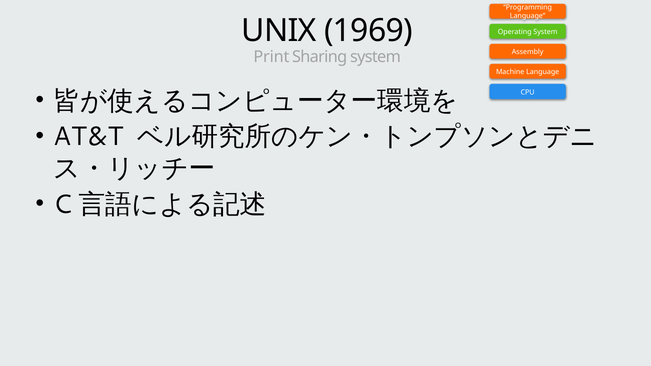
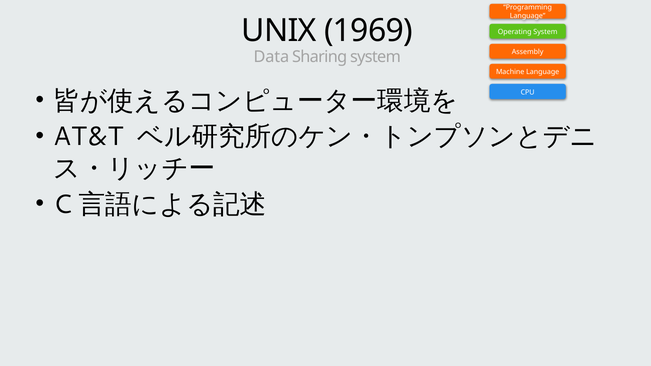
Print: Print -> Data
